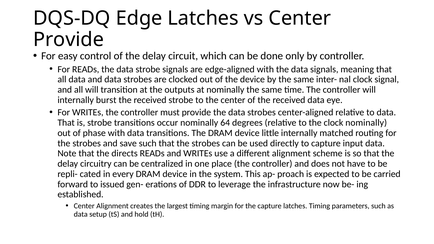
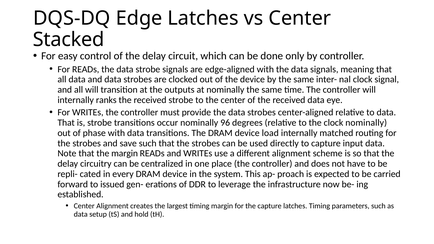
Provide at (69, 40): Provide -> Stacked
burst: burst -> ranks
64: 64 -> 96
little: little -> load
the directs: directs -> margin
